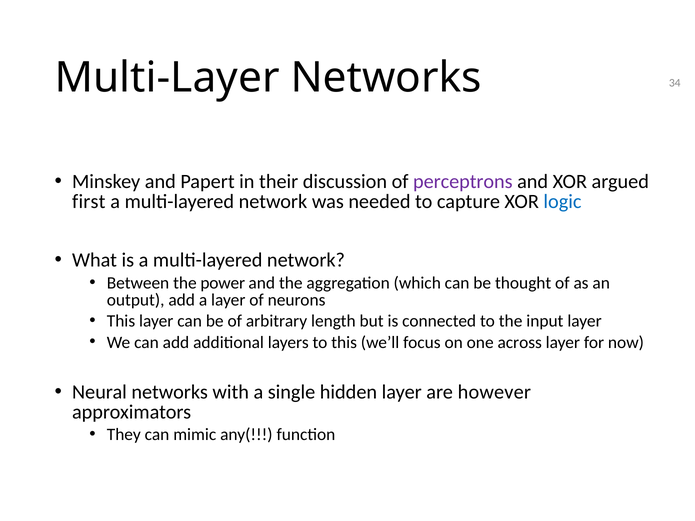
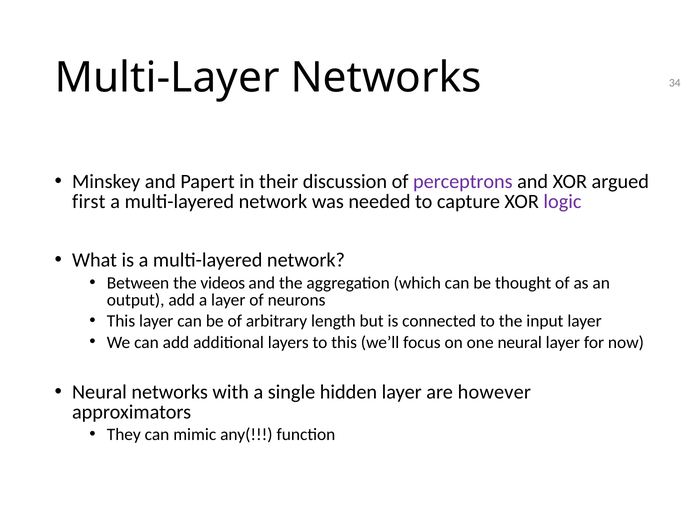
logic colour: blue -> purple
power: power -> videos
one across: across -> neural
